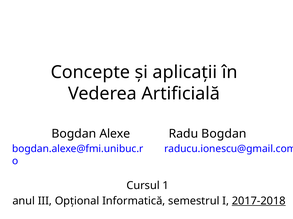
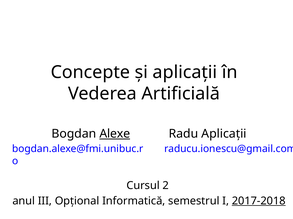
Alexe underline: none -> present
Radu Bogdan: Bogdan -> Aplicații
1: 1 -> 2
